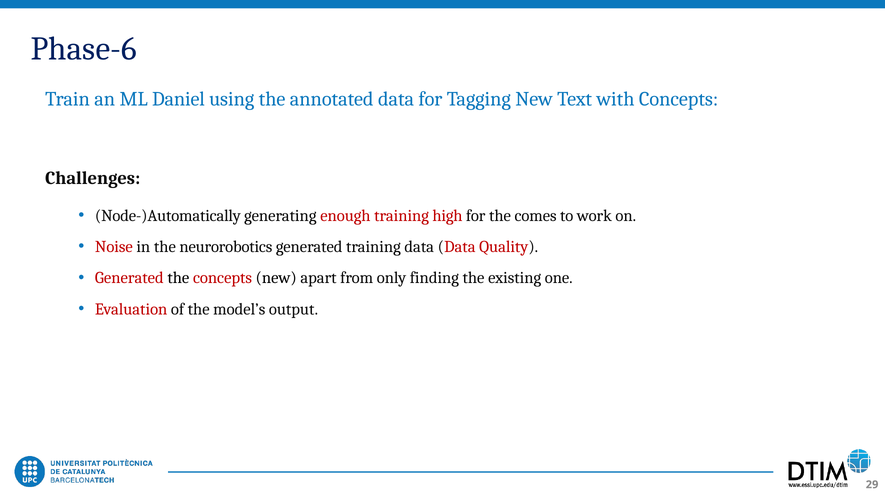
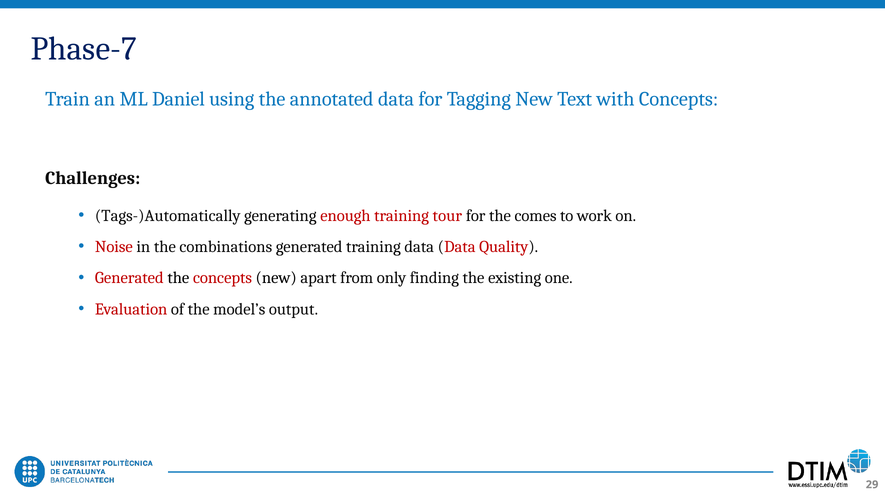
Phase-6: Phase-6 -> Phase-7
Node-)Automatically: Node-)Automatically -> Tags-)Automatically
high: high -> tour
neurorobotics: neurorobotics -> combinations
